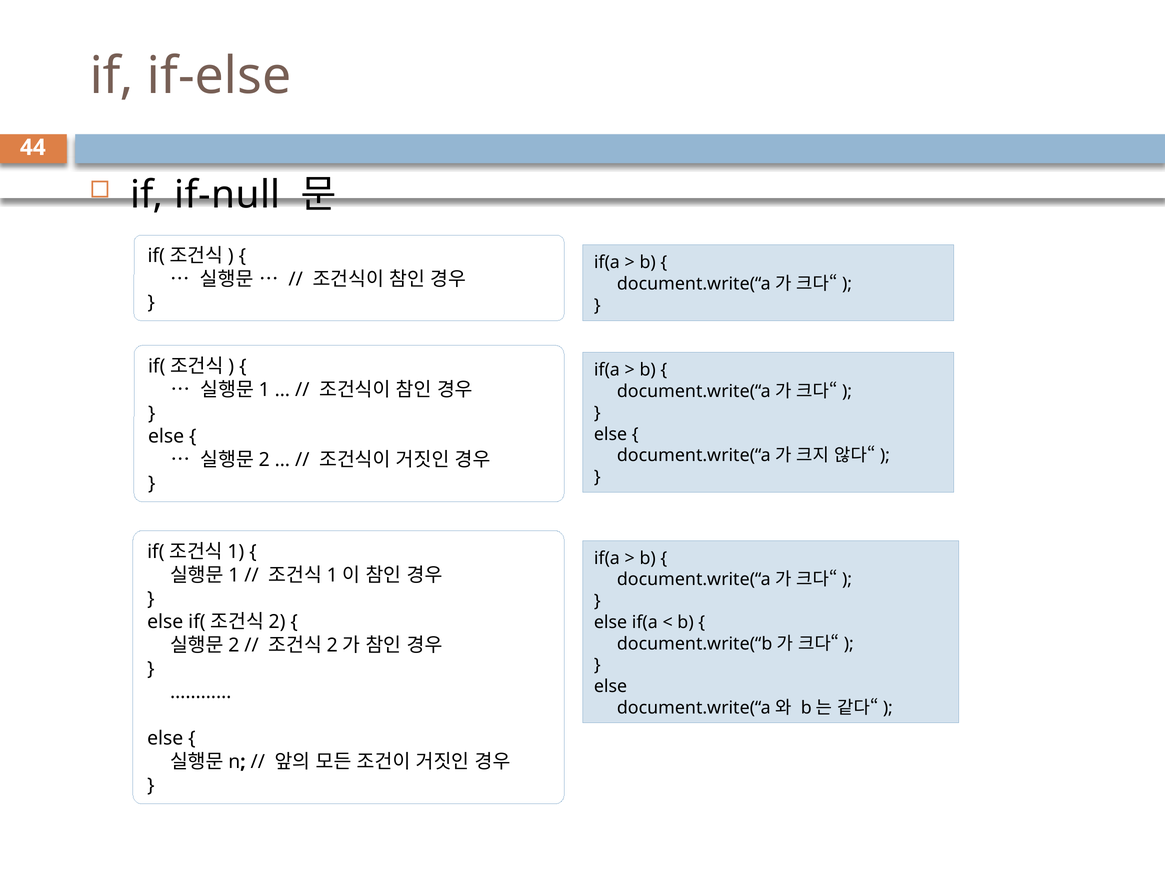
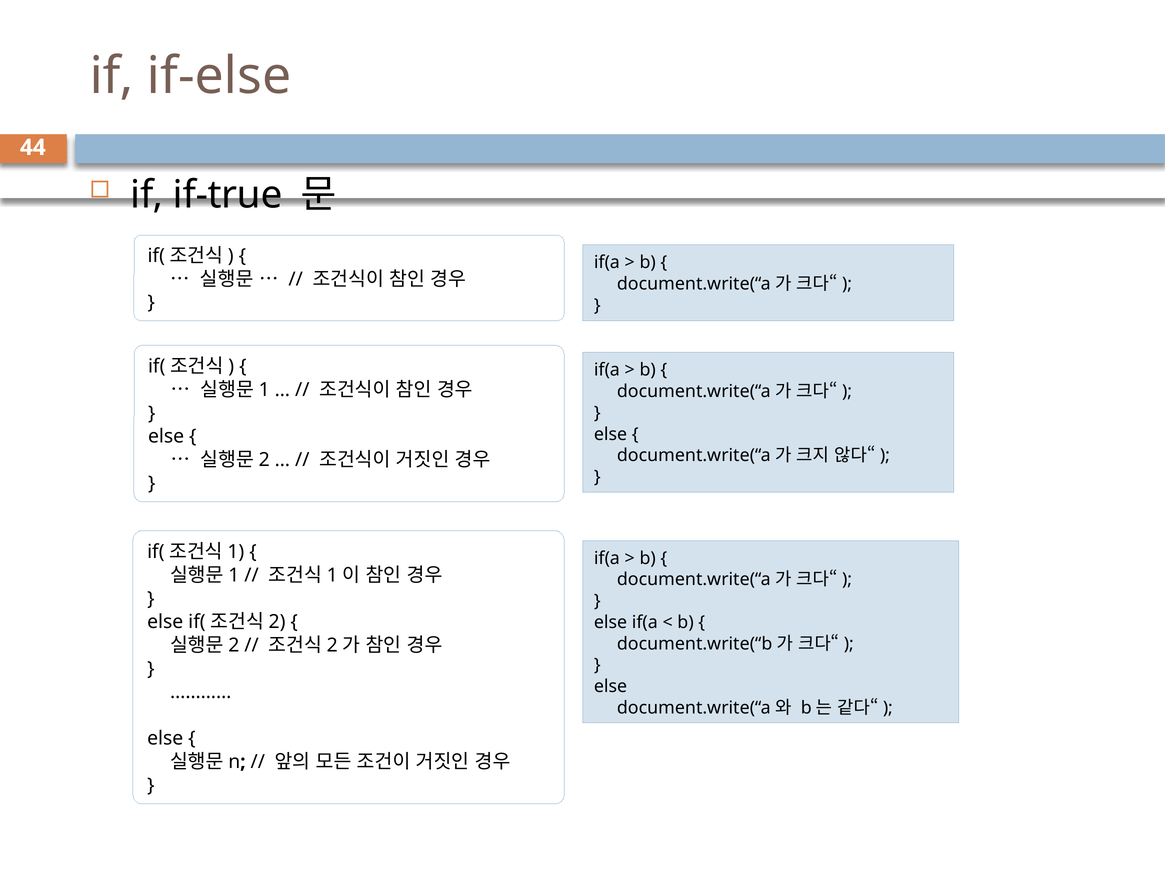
if-null: if-null -> if-true
